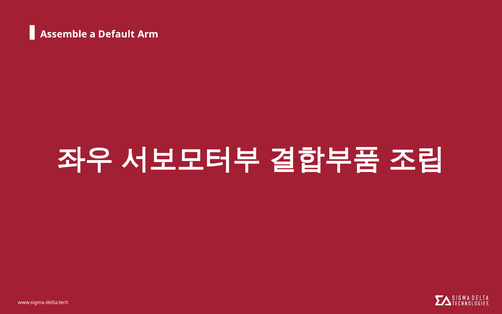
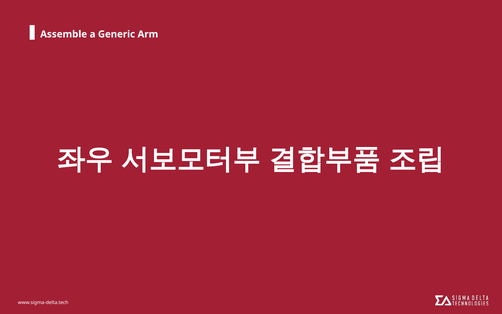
Default: Default -> Generic
